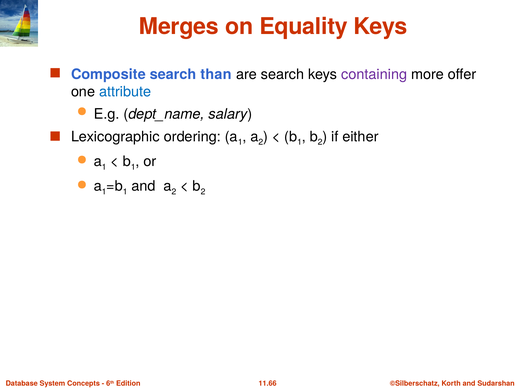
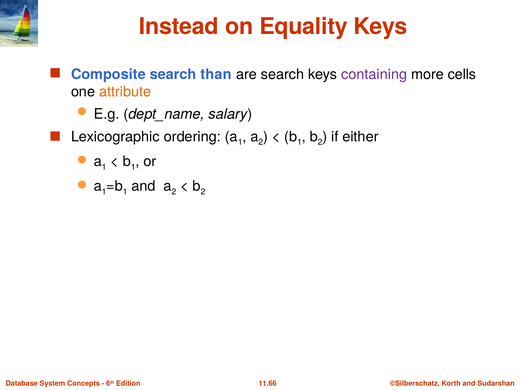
Merges: Merges -> Instead
offer: offer -> cells
attribute colour: blue -> orange
